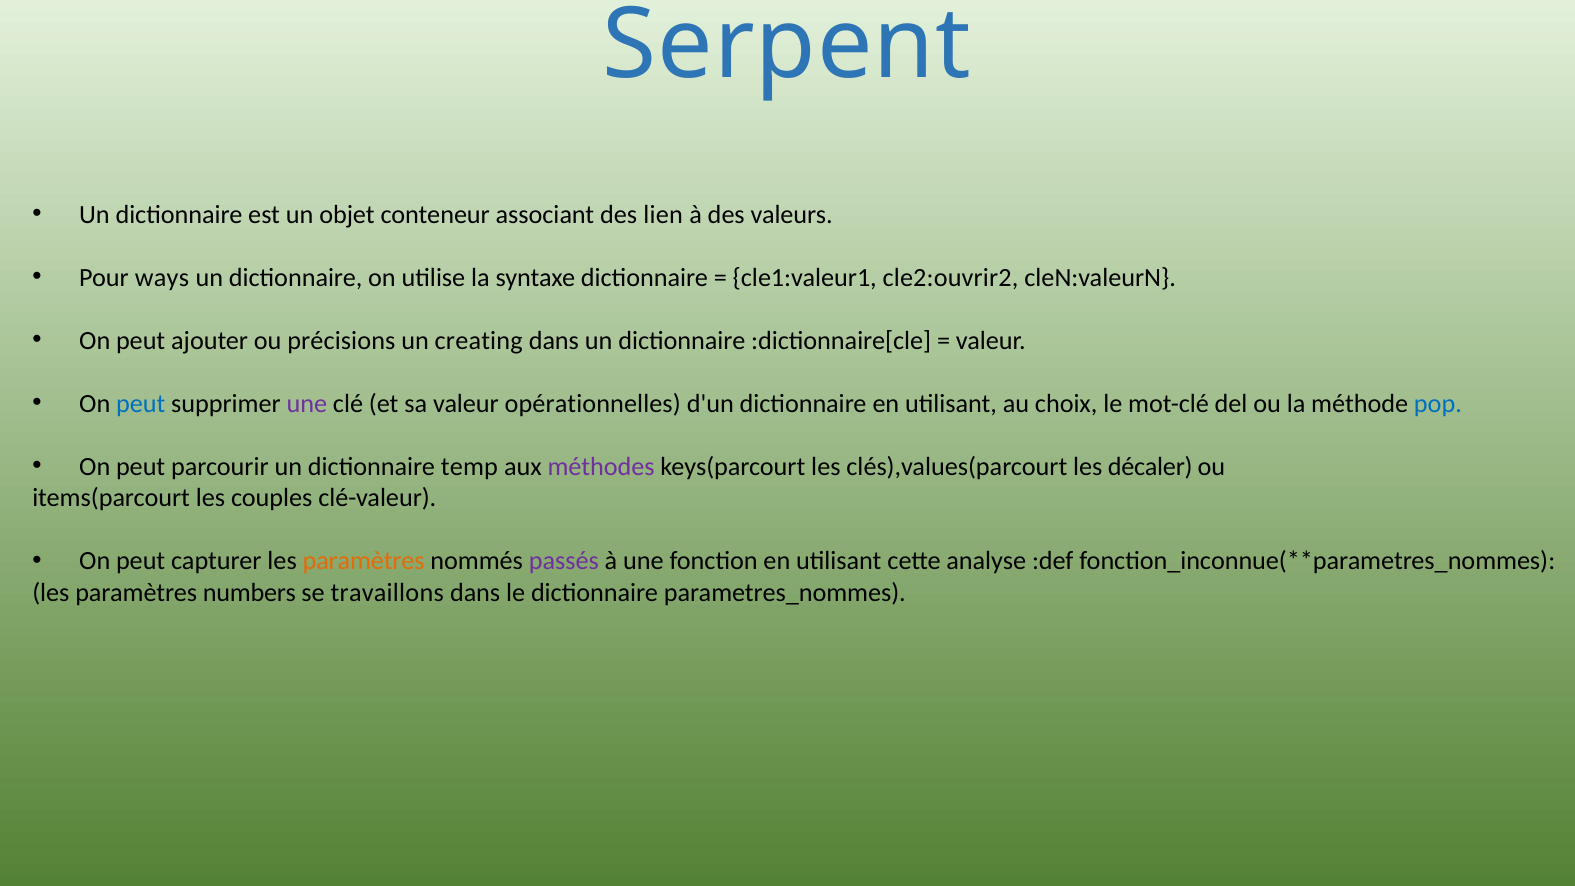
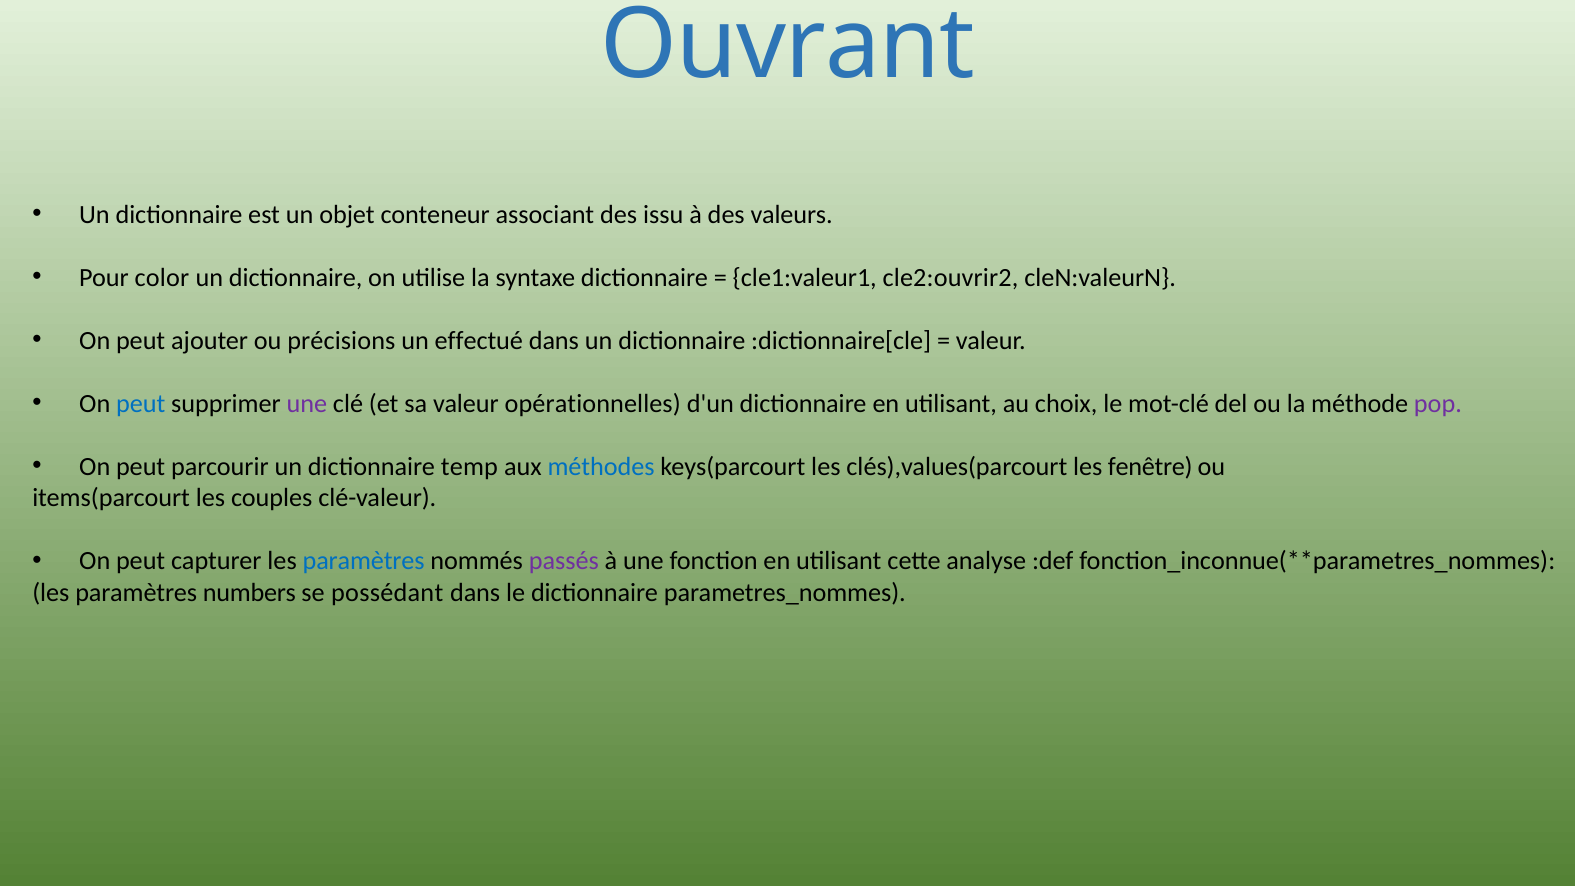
Serpent: Serpent -> Ouvrant
lien: lien -> issu
ways: ways -> color
creating: creating -> effectué
pop colour: blue -> purple
méthodes colour: purple -> blue
décaler: décaler -> fenêtre
paramètres at (364, 561) colour: orange -> blue
travaillons: travaillons -> possédant
